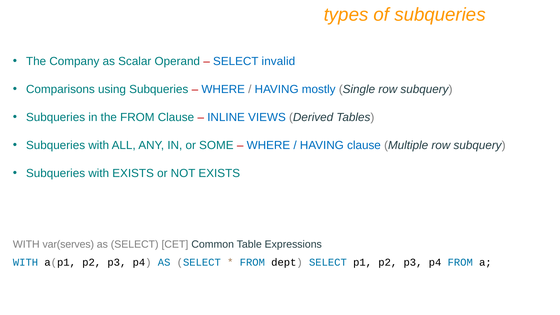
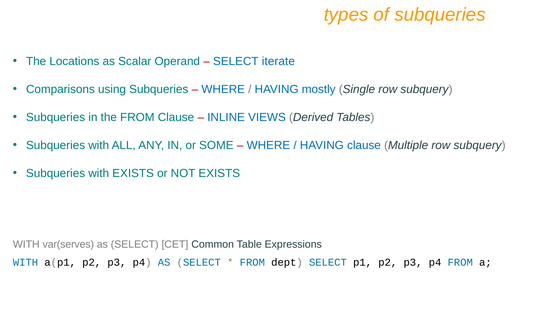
Company: Company -> Locations
invalid: invalid -> iterate
